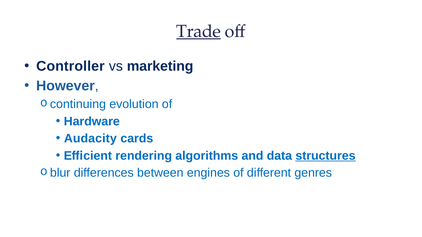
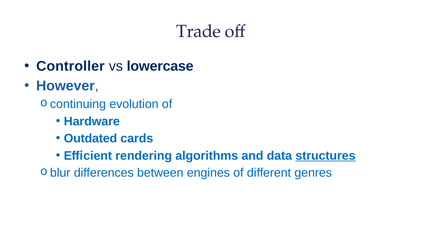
Trade underline: present -> none
marketing: marketing -> lowercase
Audacity: Audacity -> Outdated
